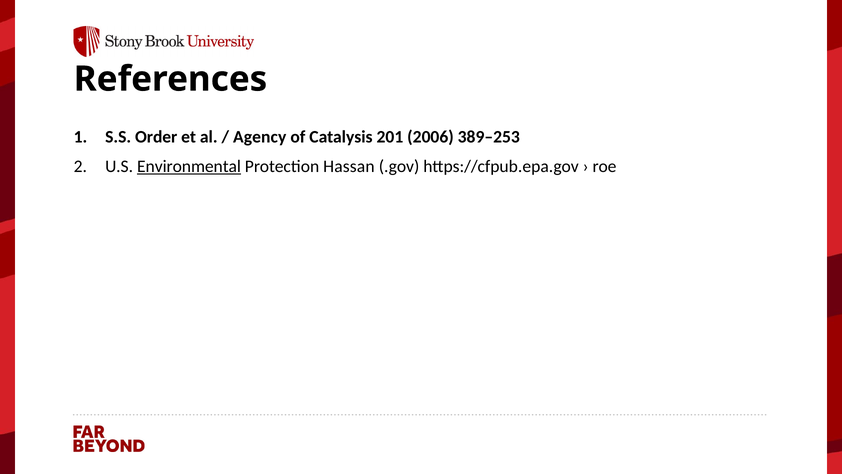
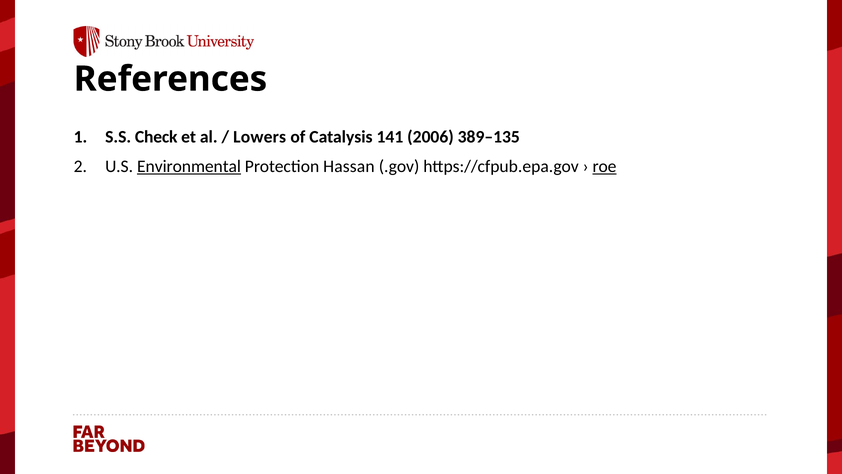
Order: Order -> Check
Agency: Agency -> Lowers
201: 201 -> 141
389–253: 389–253 -> 389–135
roe underline: none -> present
